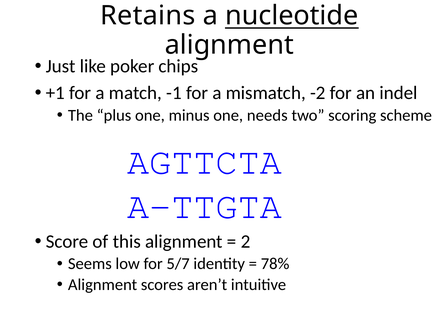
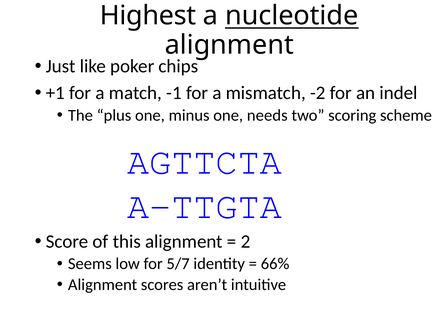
Retains: Retains -> Highest
78%: 78% -> 66%
